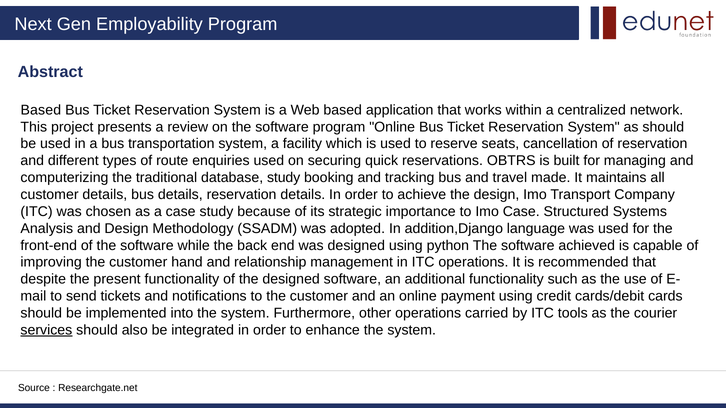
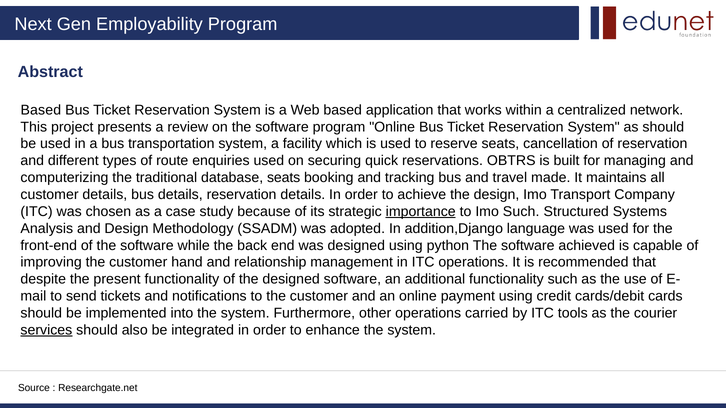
database study: study -> seats
importance underline: none -> present
Imo Case: Case -> Such
